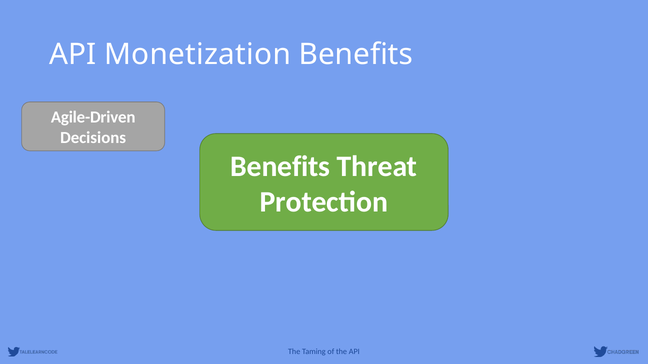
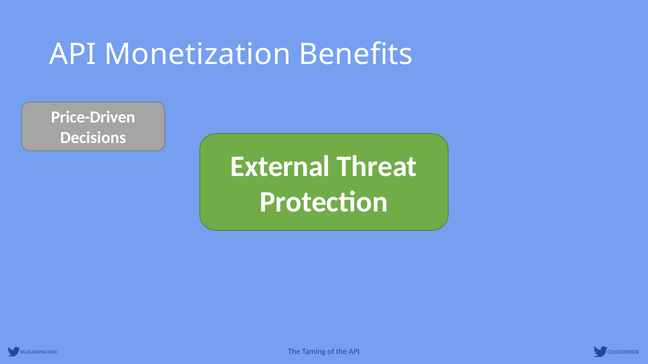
Agile-Driven: Agile-Driven -> Price-Driven
Benefits at (280, 166): Benefits -> External
